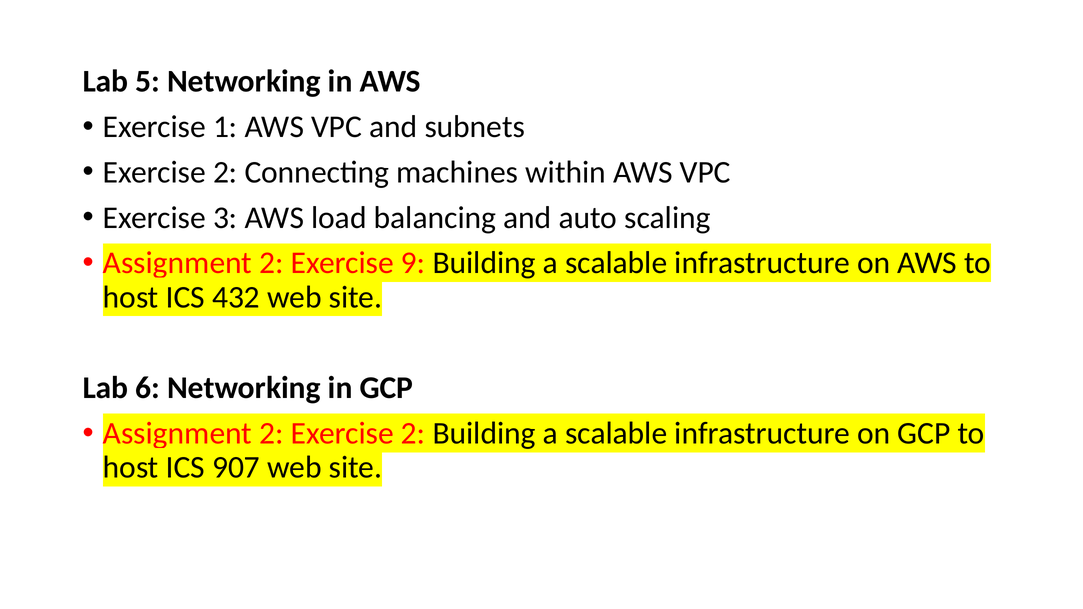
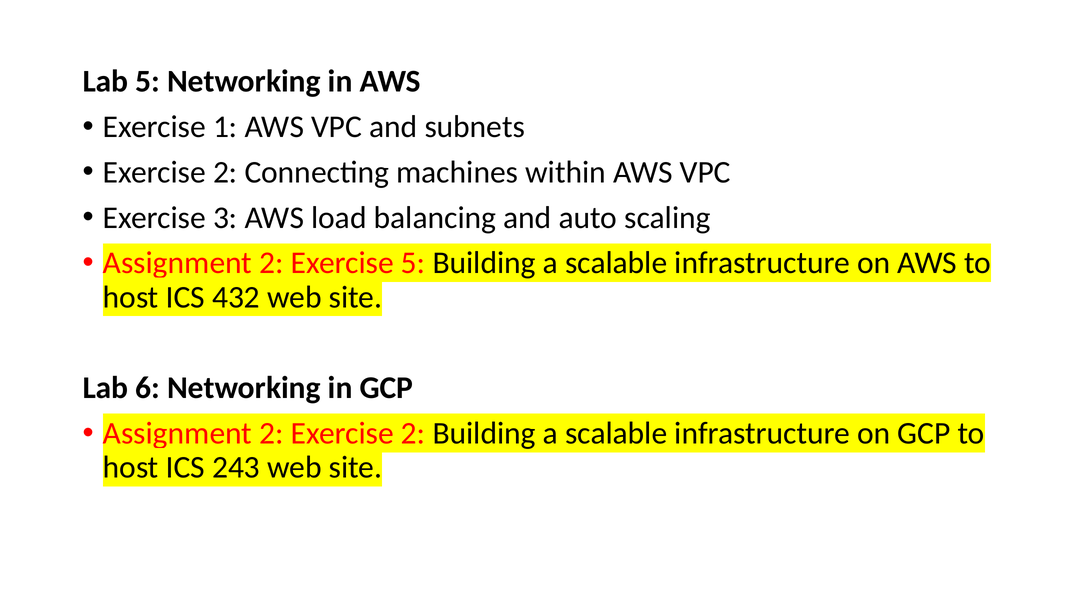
9 at (413, 263): 9 -> 5
907: 907 -> 243
